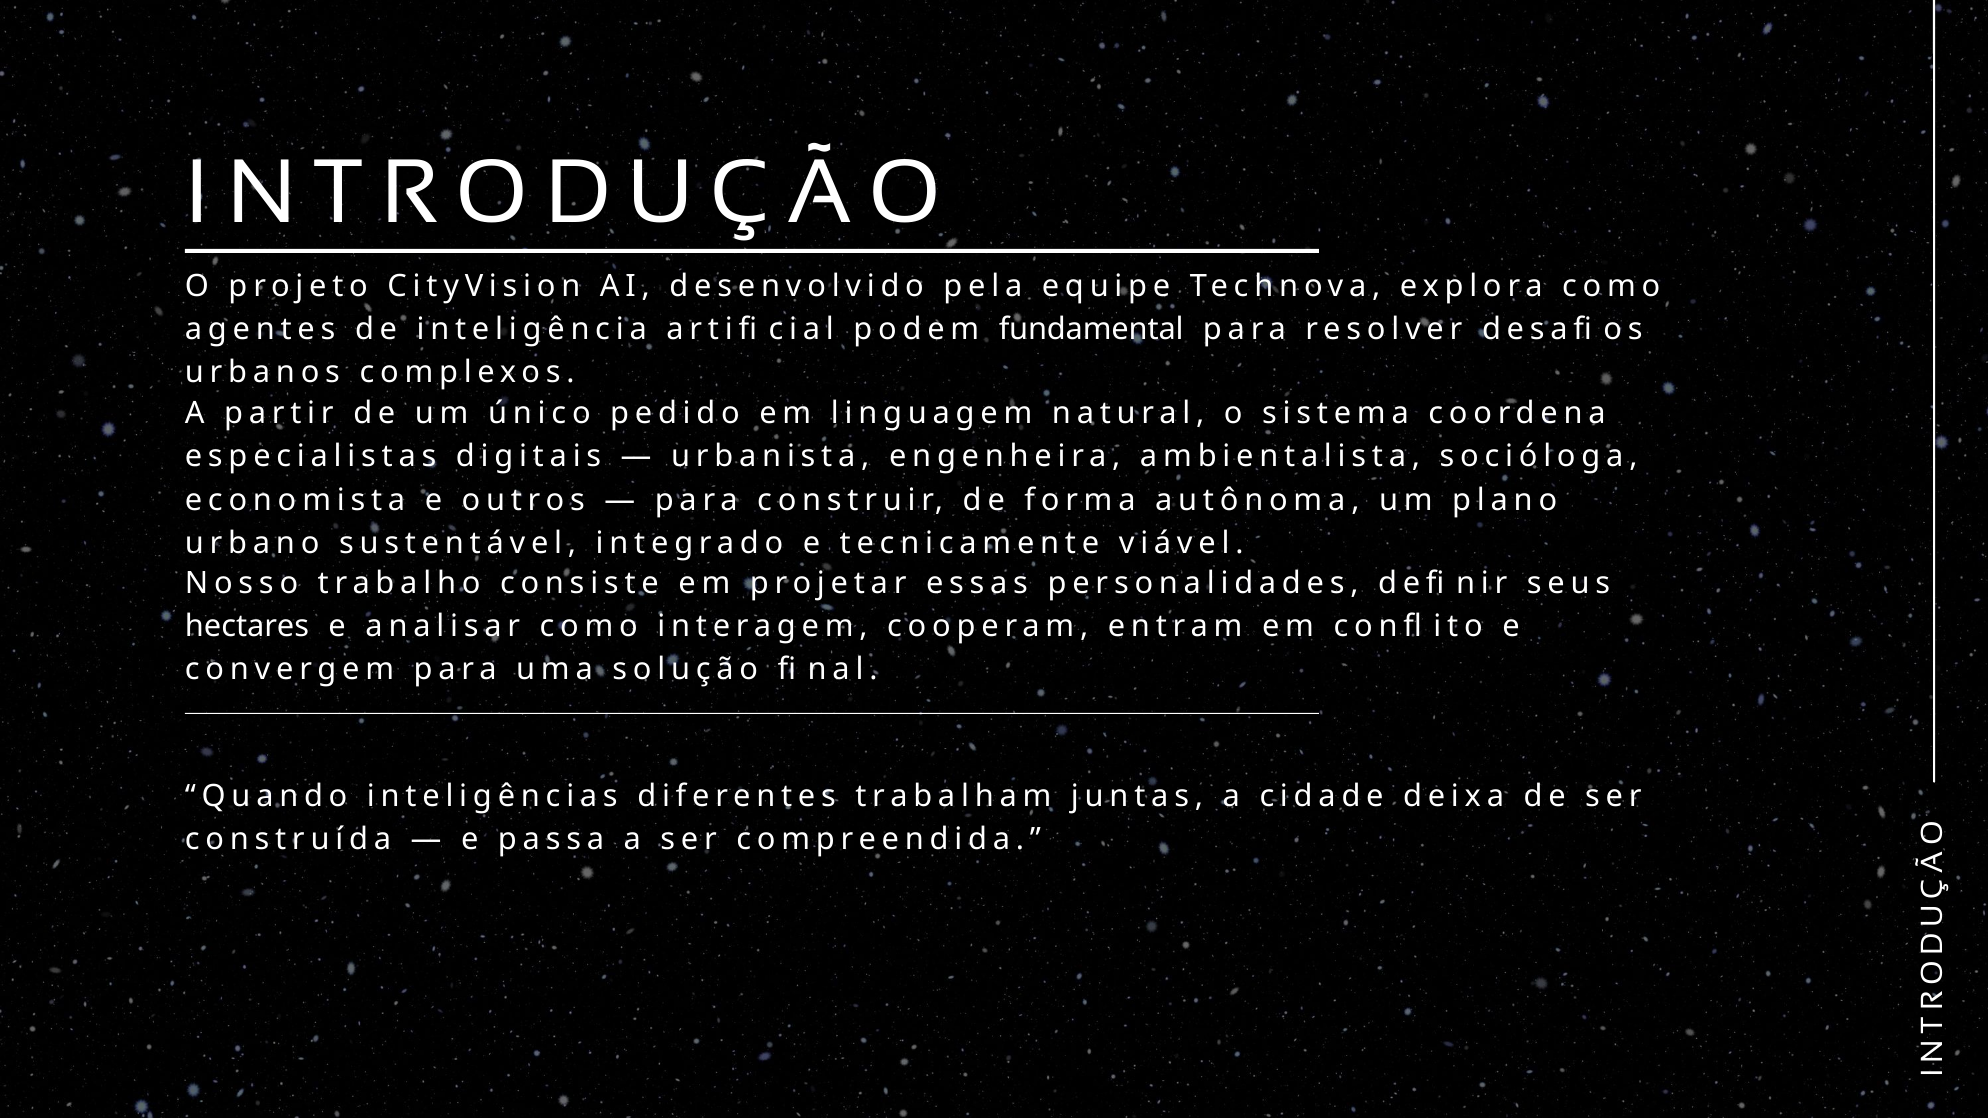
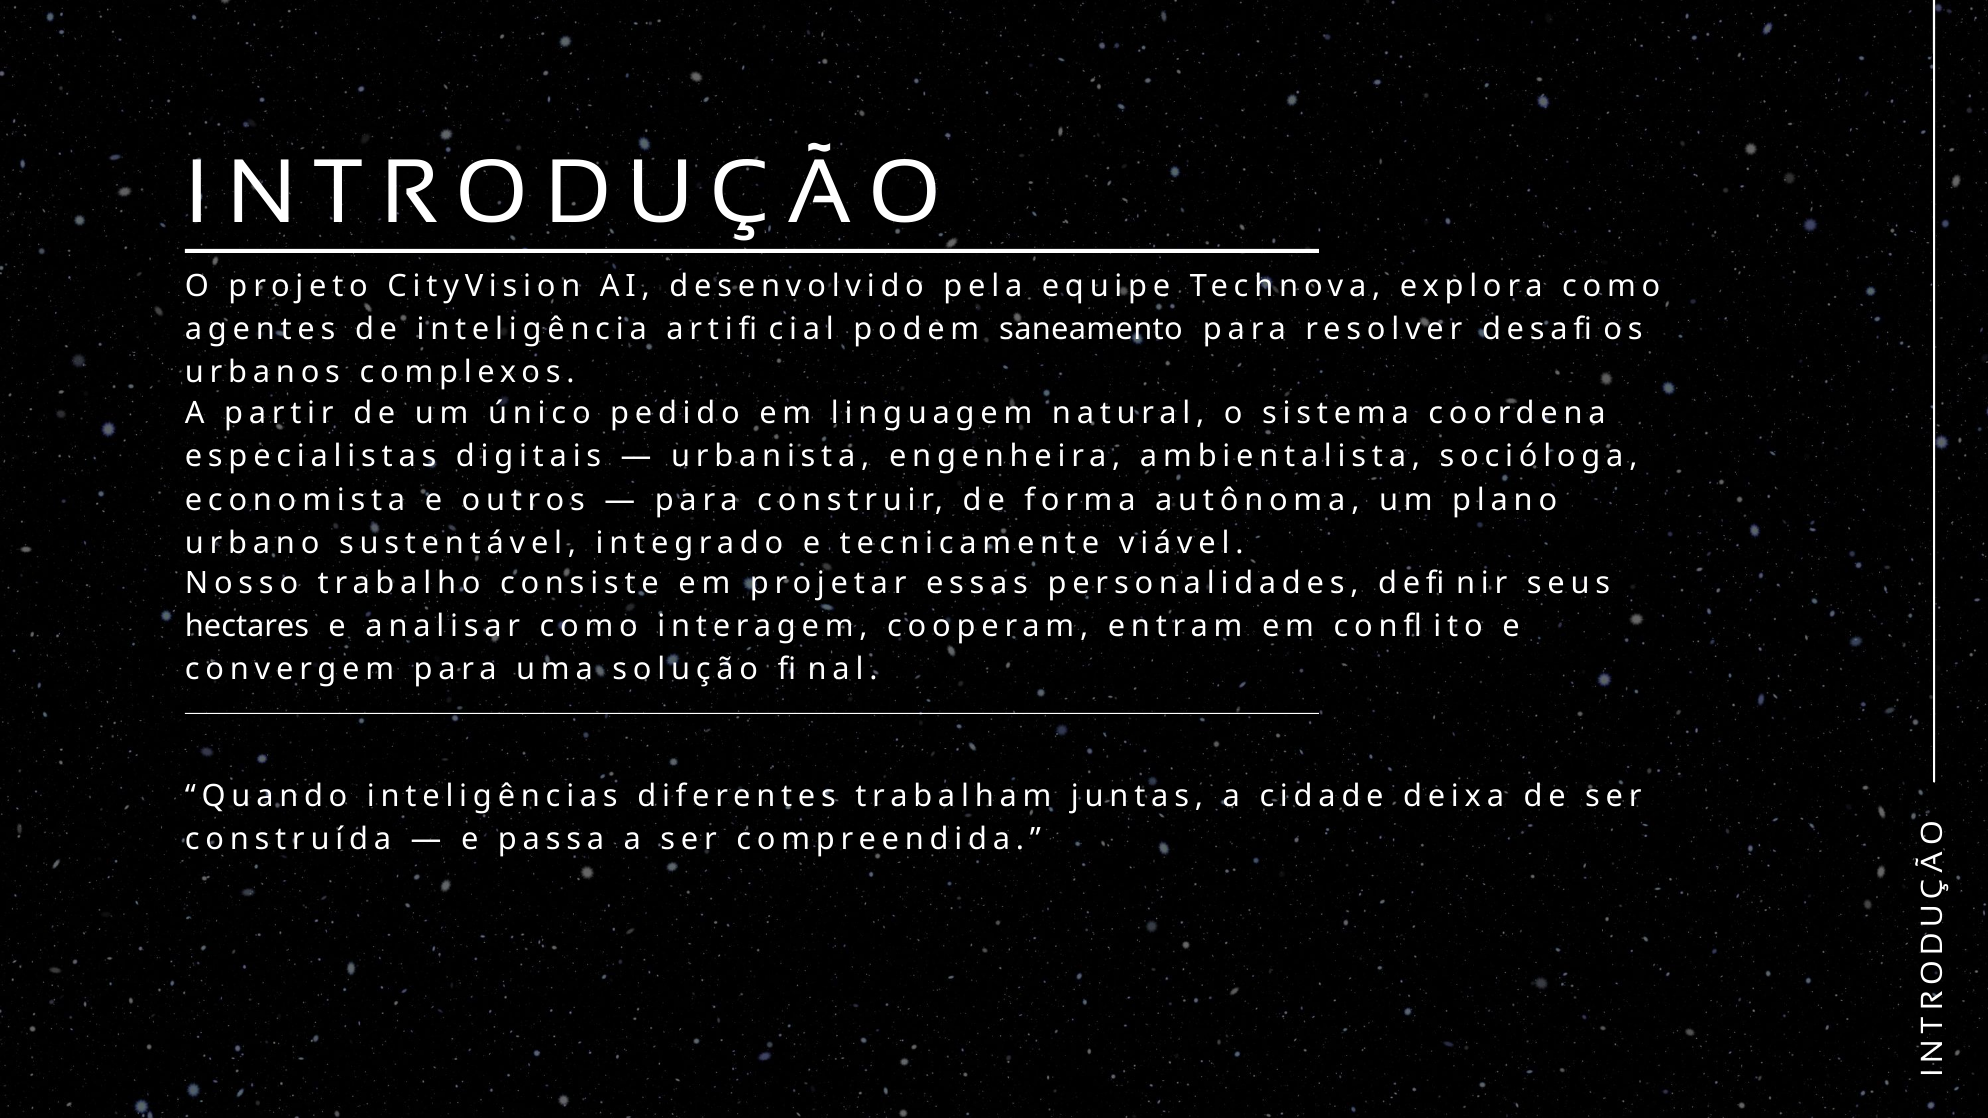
fundamental: fundamental -> saneamento
